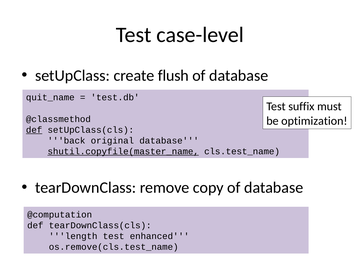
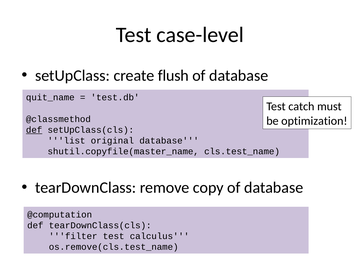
suffix: suffix -> catch
back: back -> list
shutil.copyfile(master_name underline: present -> none
length: length -> filter
enhanced: enhanced -> calculus
